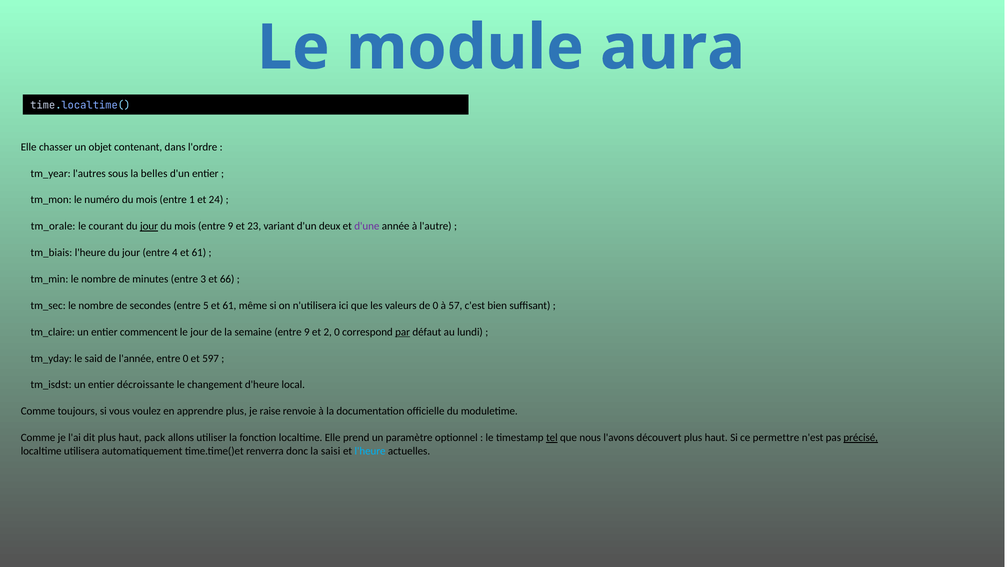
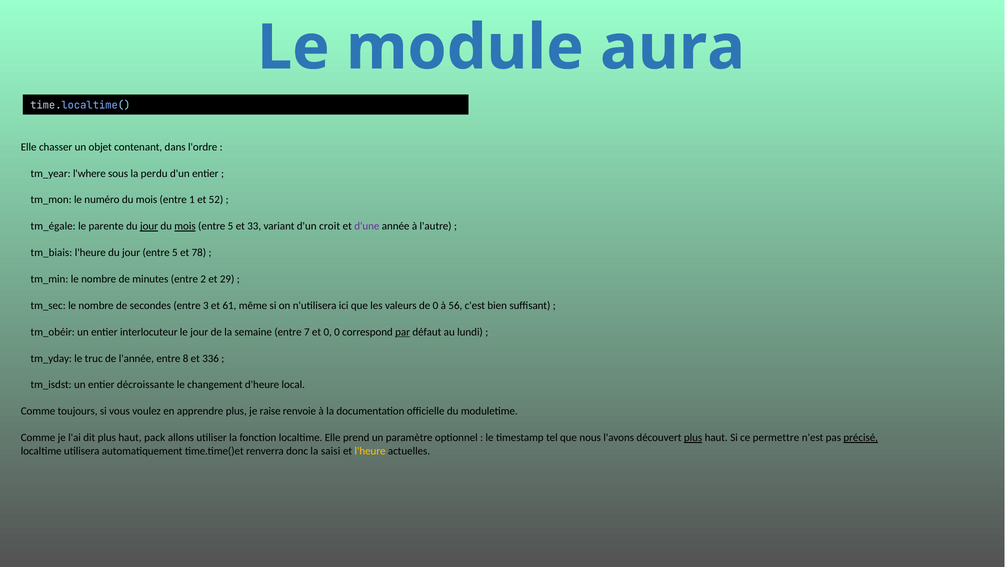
l'autres: l'autres -> l'where
belles: belles -> perdu
24: 24 -> 52
tm_orale: tm_orale -> tm_égale
courant: courant -> parente
mois at (185, 226) underline: none -> present
9 at (231, 226): 9 -> 5
23: 23 -> 33
deux: deux -> croit
jour entre 4: 4 -> 5
61 at (199, 252): 61 -> 78
3: 3 -> 2
66: 66 -> 29
5: 5 -> 3
57: 57 -> 56
tm_claire: tm_claire -> tm_obéir
commencent: commencent -> interlocuteur
semaine entre 9: 9 -> 7
et 2: 2 -> 0
said: said -> truc
entre 0: 0 -> 8
597: 597 -> 336
tel underline: present -> none
plus at (693, 437) underline: none -> present
l'heure at (370, 450) colour: light blue -> yellow
